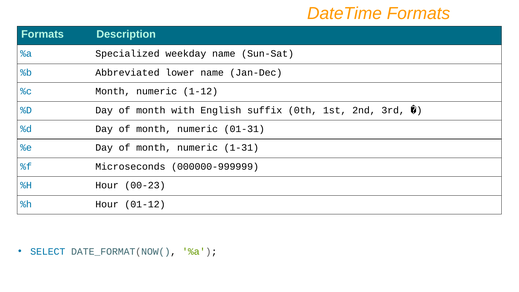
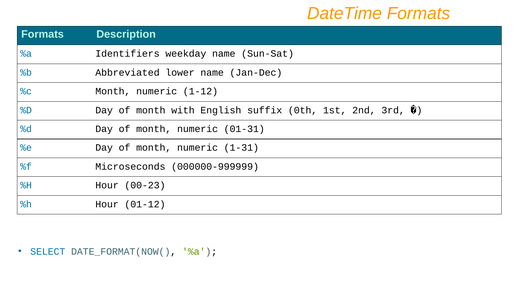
Specialized: Specialized -> Identifiers
